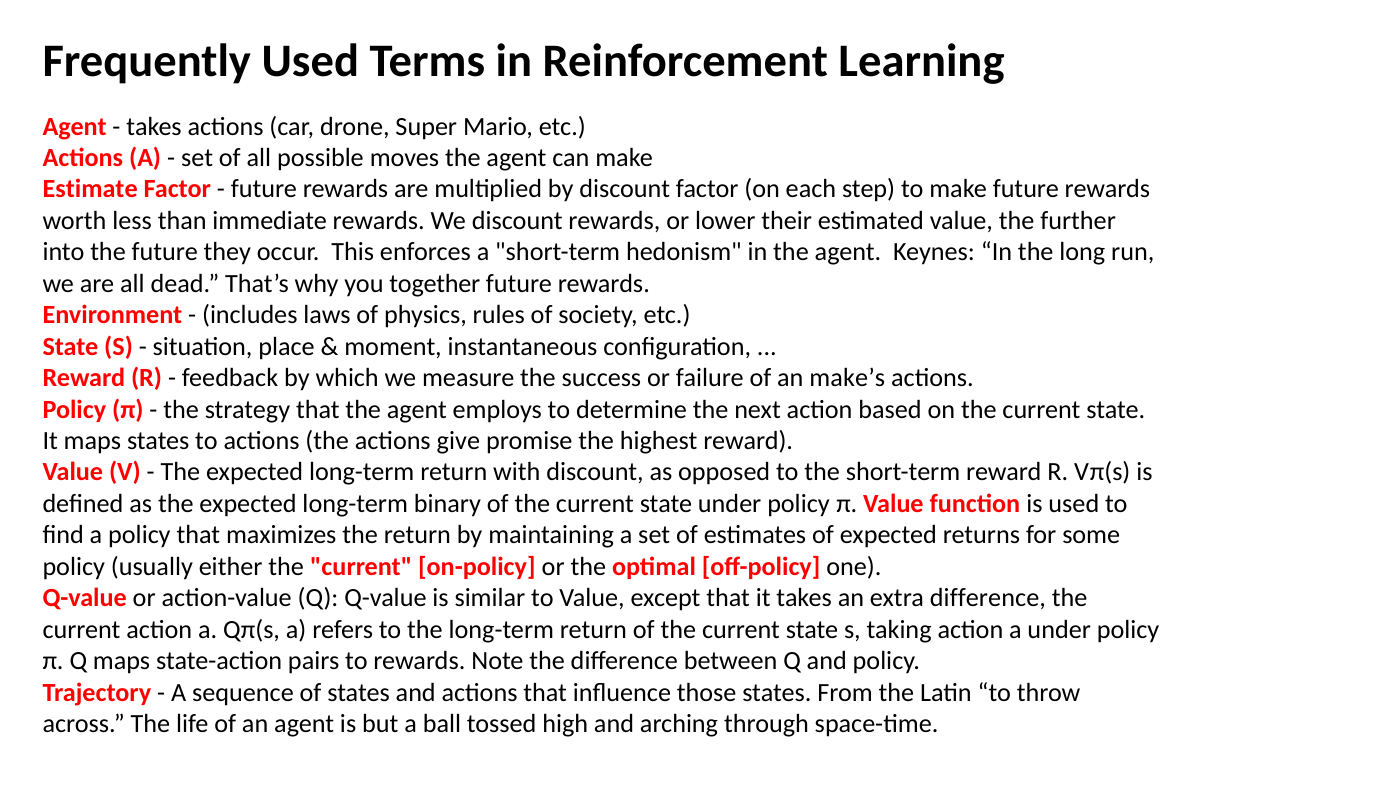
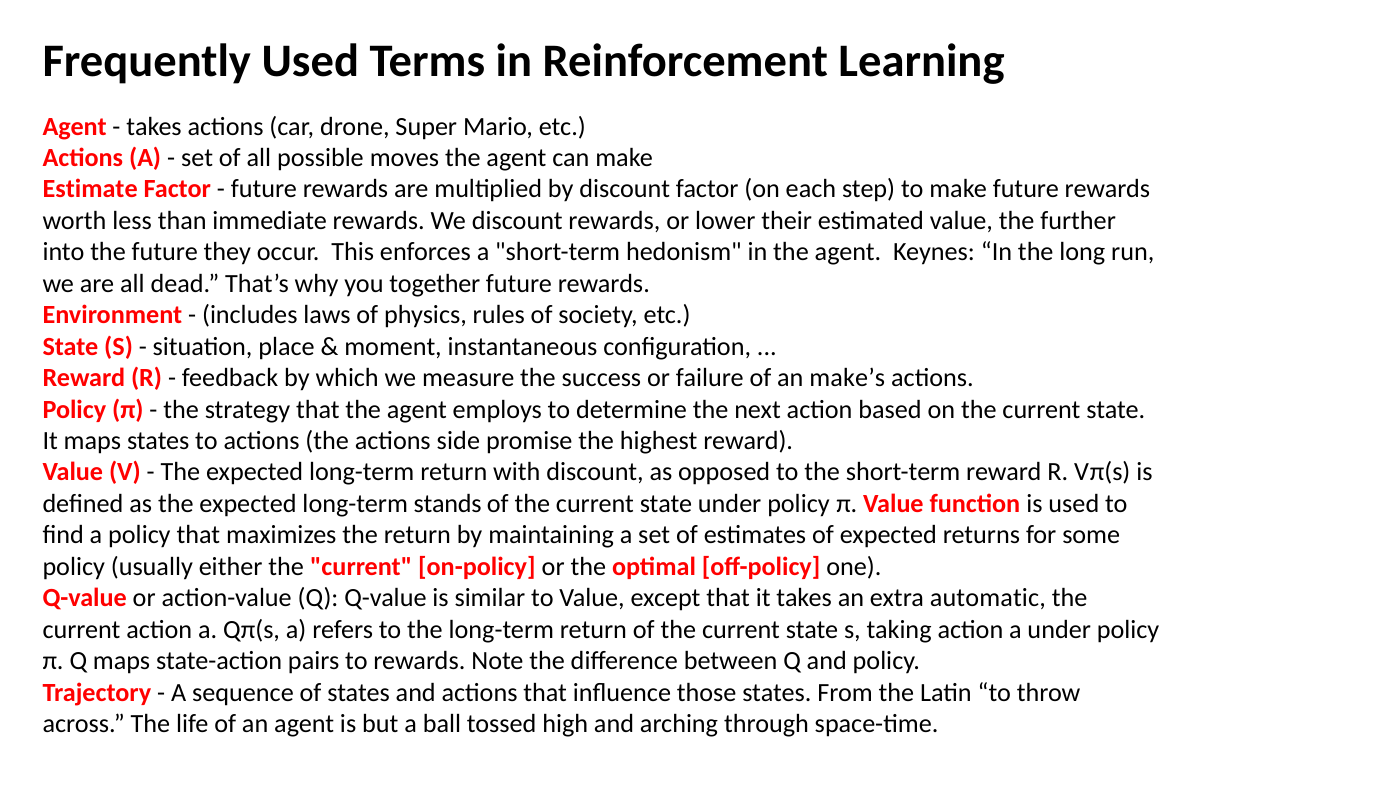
give: give -> side
binary: binary -> stands
extra difference: difference -> automatic
